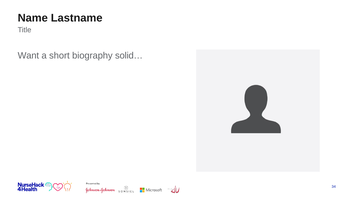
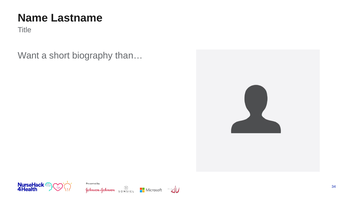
solid…: solid… -> than…
